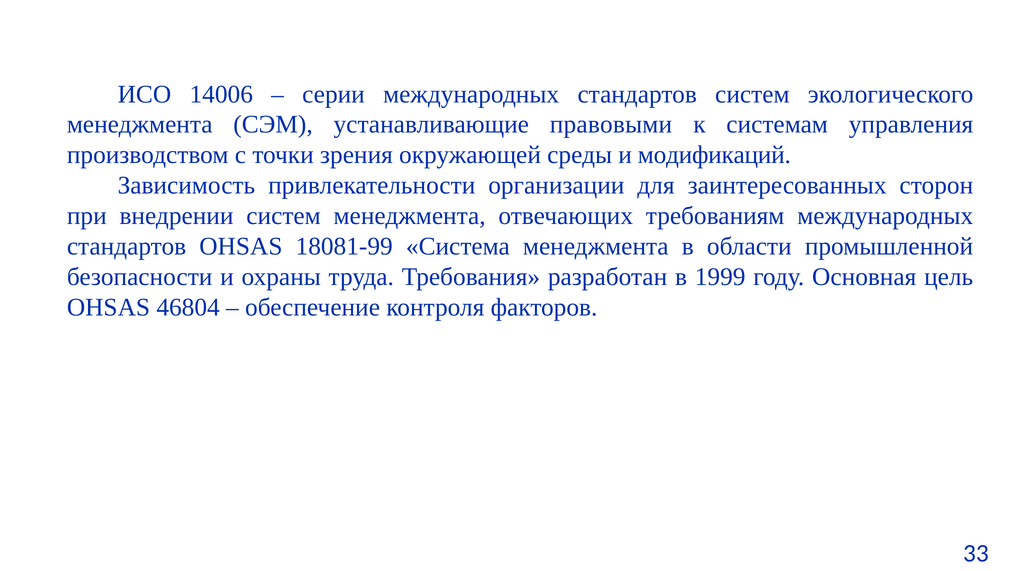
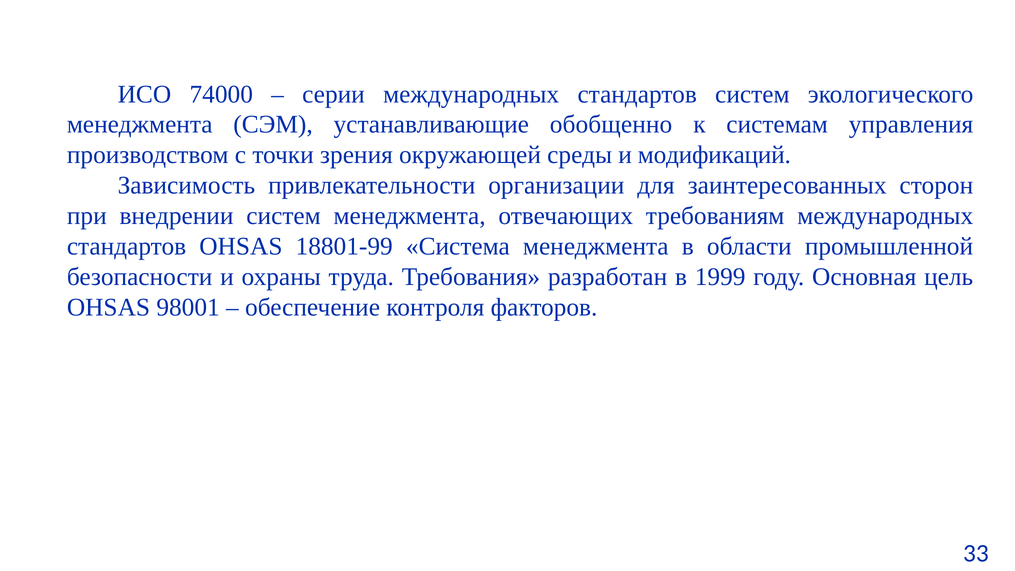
14006: 14006 -> 74000
правовыми: правовыми -> обобщенно
18081-99: 18081-99 -> 18801-99
46804: 46804 -> 98001
